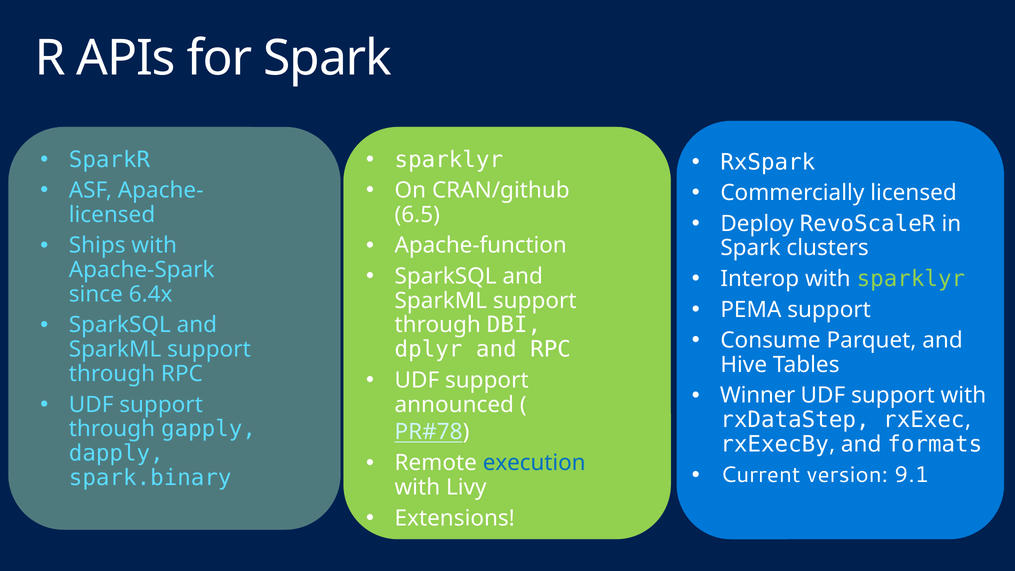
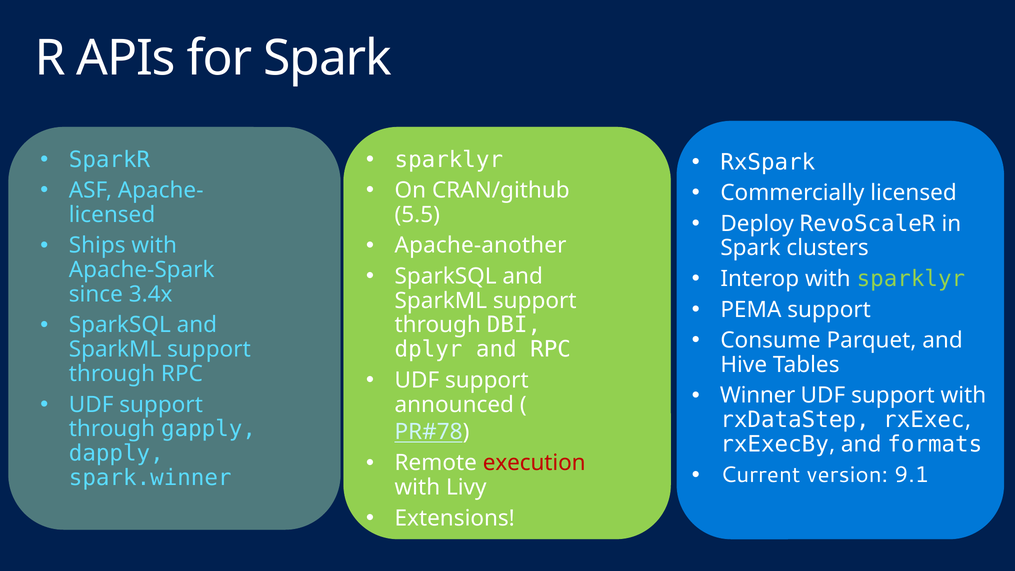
6.5: 6.5 -> 5.5
Apache-function: Apache-function -> Apache-another
6.4x: 6.4x -> 3.4x
execution colour: blue -> red
spark.binary: spark.binary -> spark.winner
